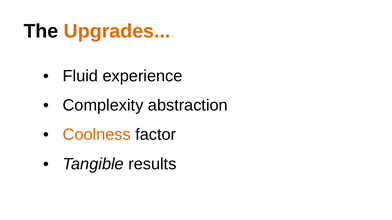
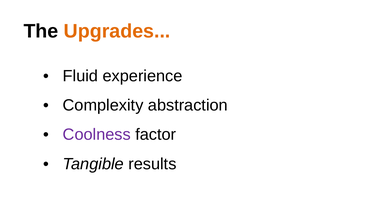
Coolness colour: orange -> purple
